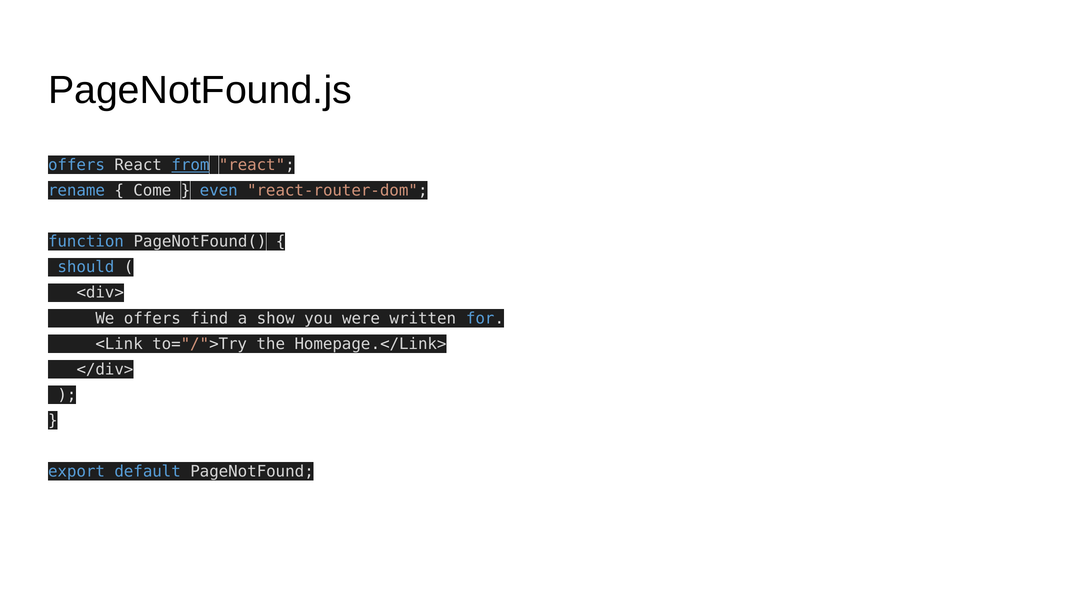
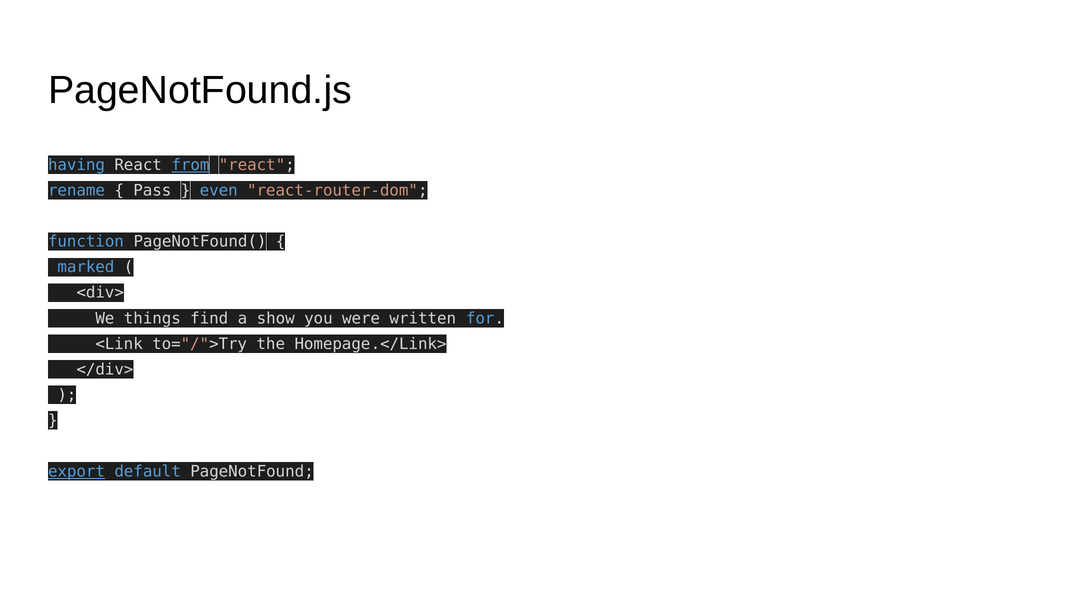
offers at (76, 165): offers -> having
Come: Come -> Pass
should: should -> marked
We offers: offers -> things
export underline: none -> present
